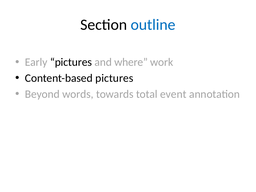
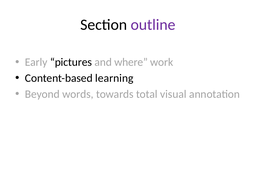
outline colour: blue -> purple
Content-based pictures: pictures -> learning
event: event -> visual
